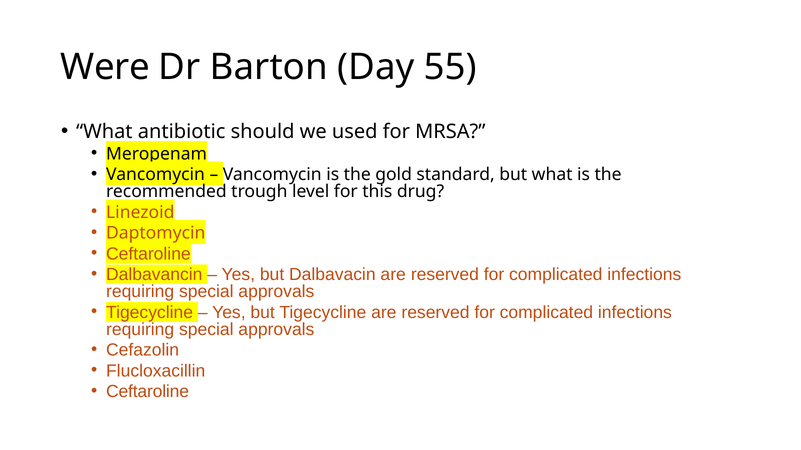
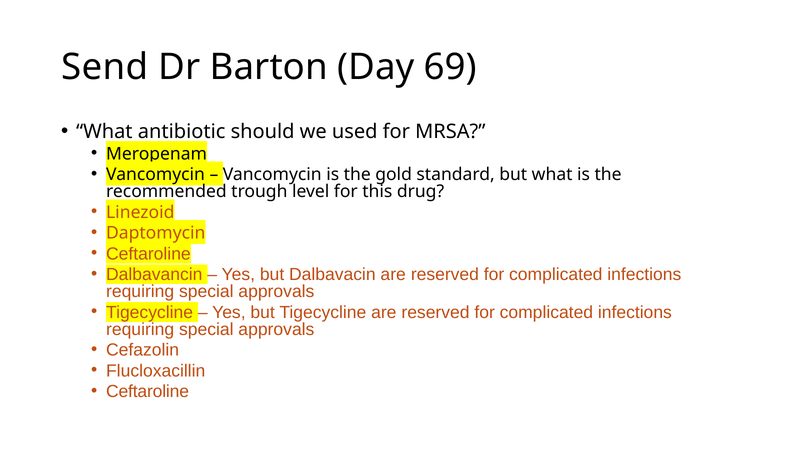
Were: Were -> Send
55: 55 -> 69
